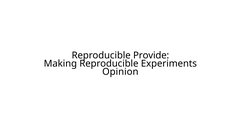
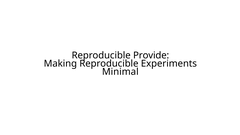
Opinion: Opinion -> Minimal
